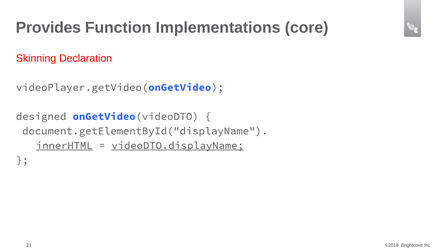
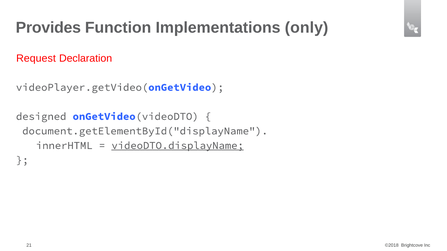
core: core -> only
Skinning: Skinning -> Request
innerHTML underline: present -> none
